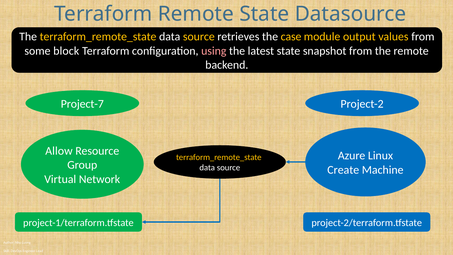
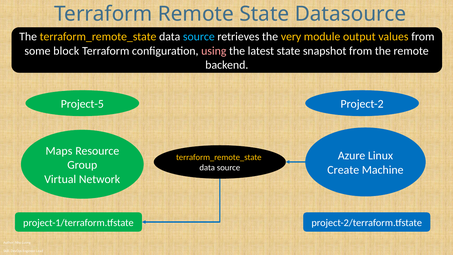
source at (199, 37) colour: yellow -> light blue
case: case -> very
Project-7: Project-7 -> Project-5
Allow: Allow -> Maps
